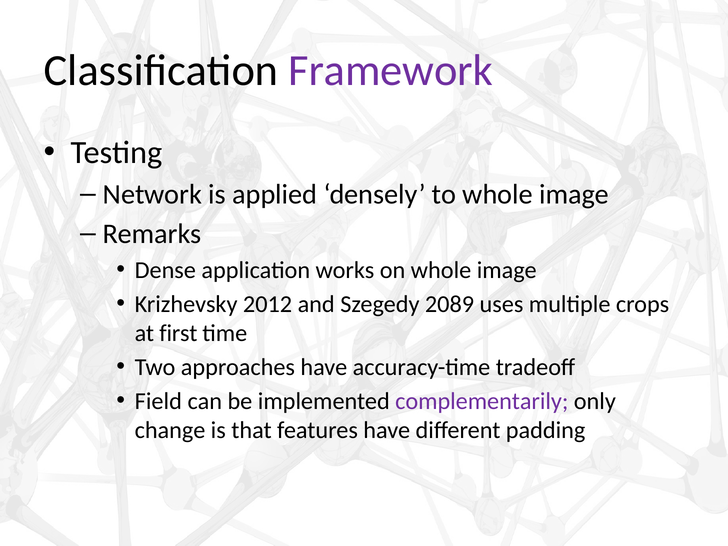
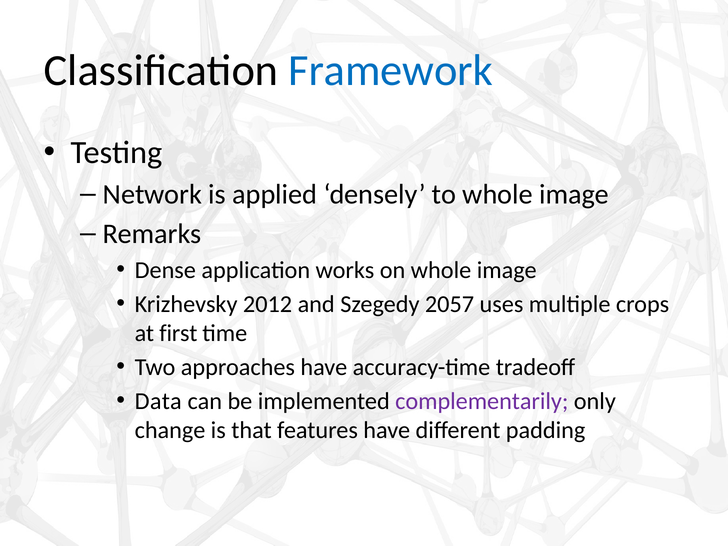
Framework colour: purple -> blue
2089: 2089 -> 2057
Field: Field -> Data
